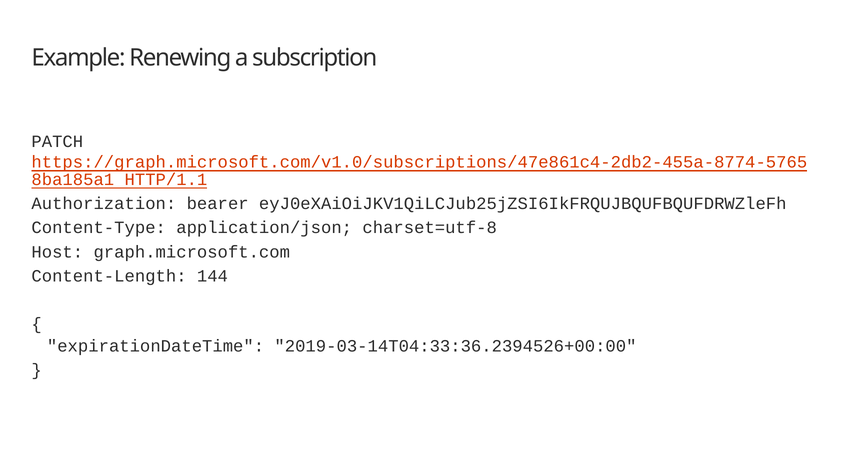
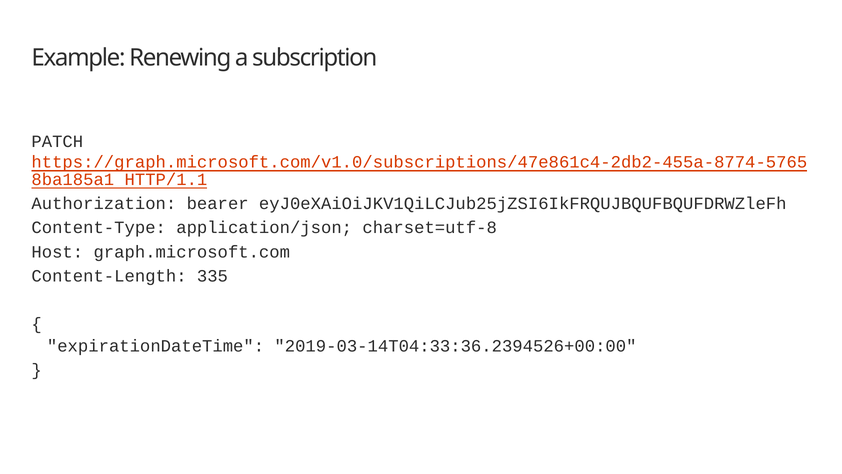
144: 144 -> 335
